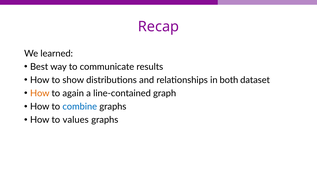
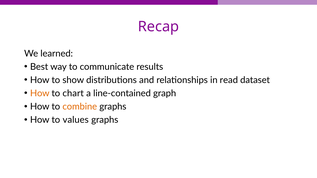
both: both -> read
again: again -> chart
combine colour: blue -> orange
